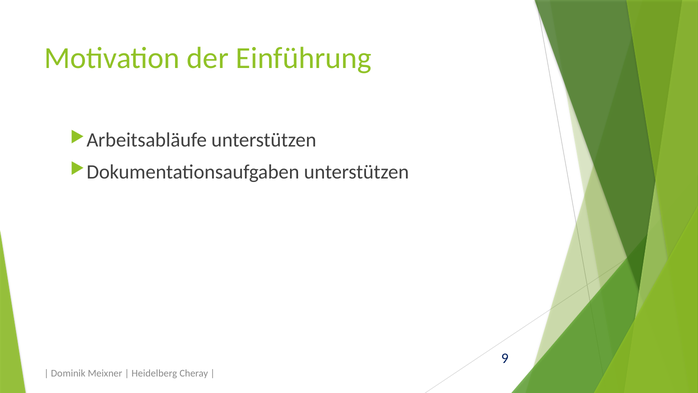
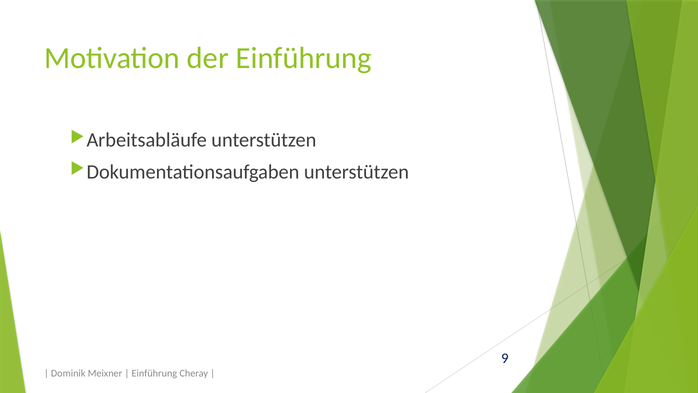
Heidelberg at (154, 373): Heidelberg -> Einführung
